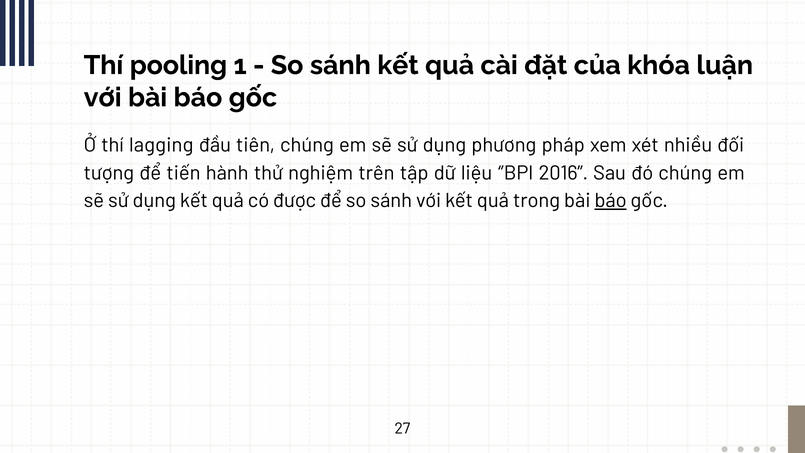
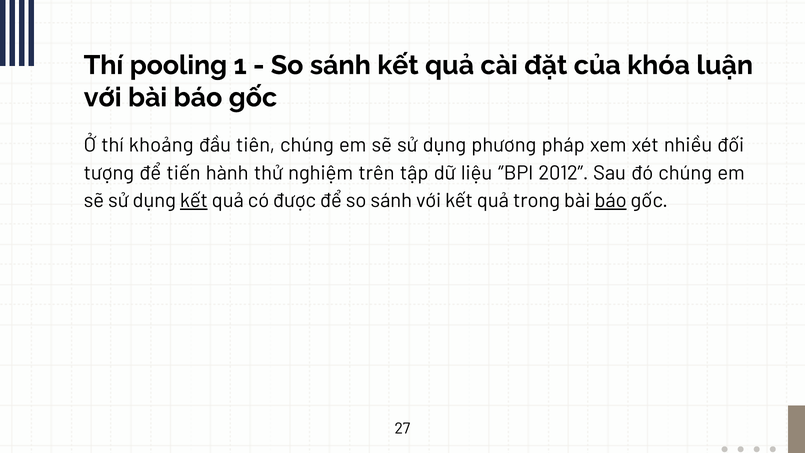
lagging: lagging -> khoảng
2016: 2016 -> 2012
kết at (194, 201) underline: none -> present
